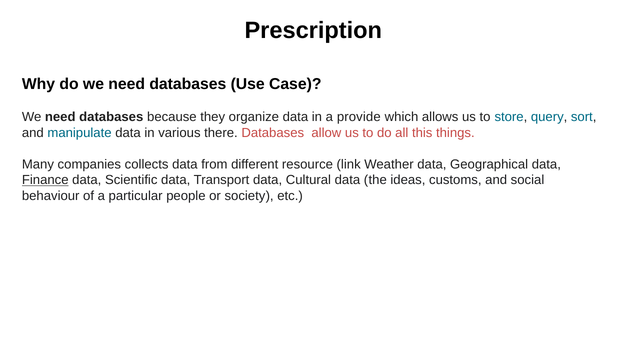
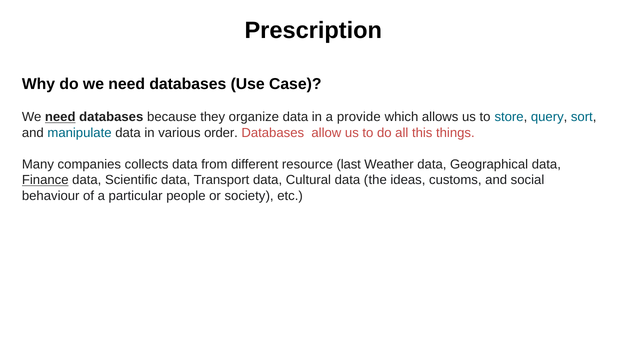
need at (60, 117) underline: none -> present
there: there -> order
link: link -> last
